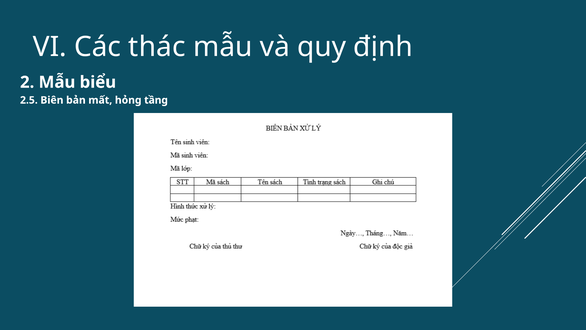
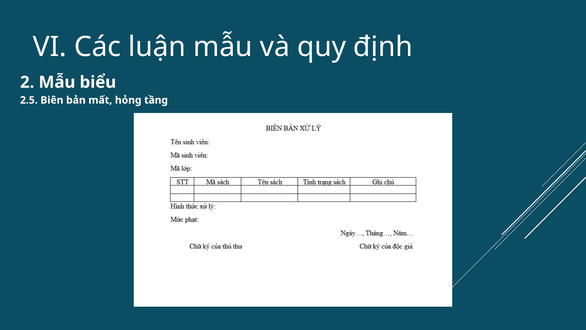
thác: thác -> luận
